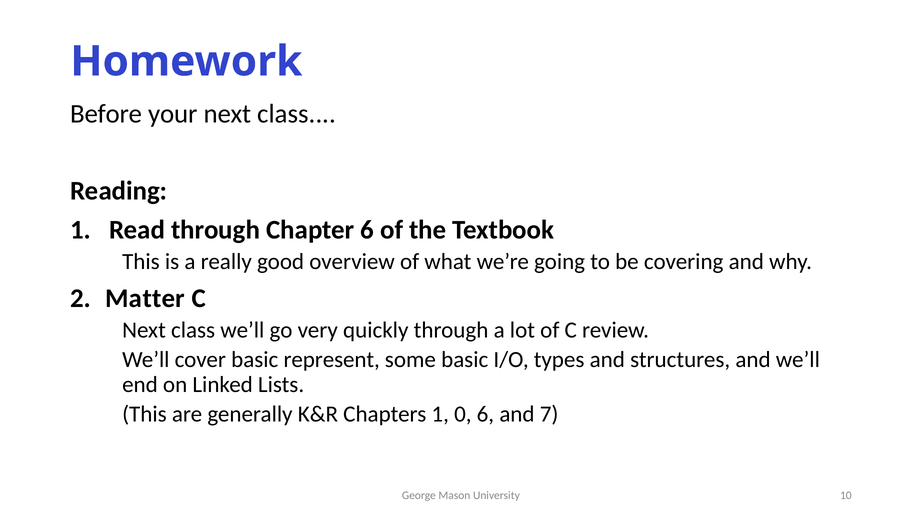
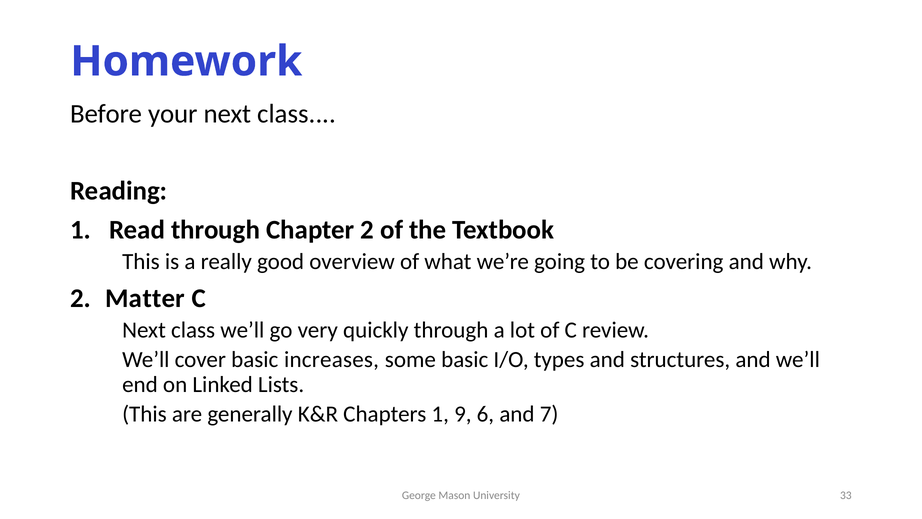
Chapter 6: 6 -> 2
represent: represent -> increases
0: 0 -> 9
10: 10 -> 33
